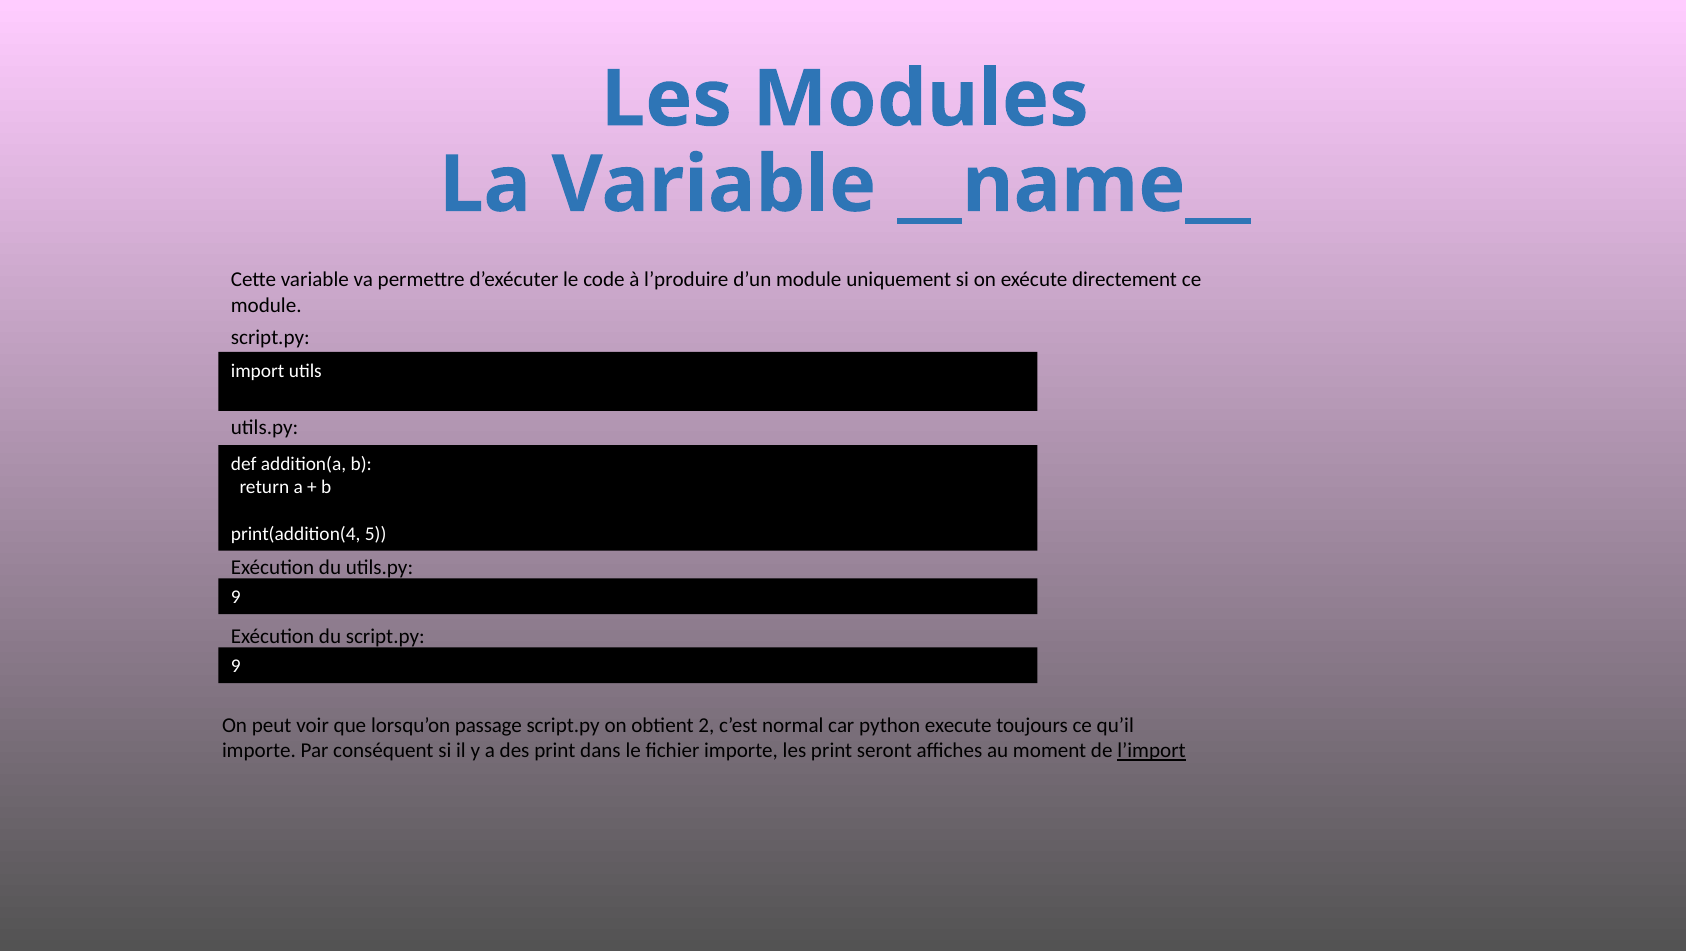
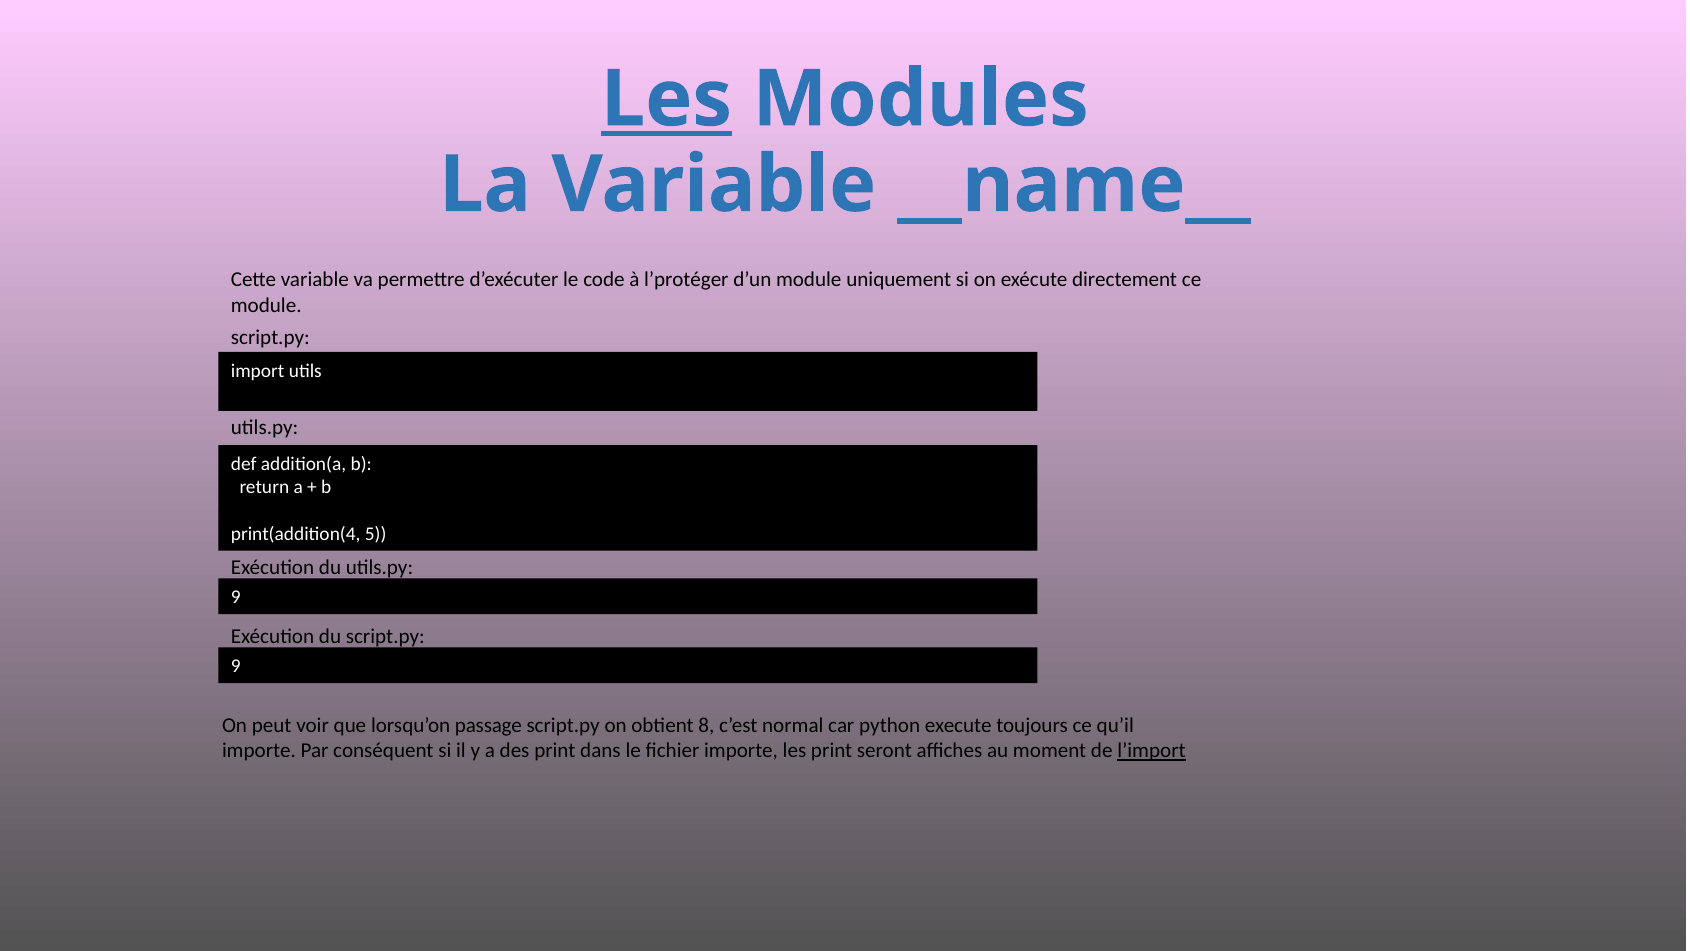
Les at (666, 99) underline: none -> present
l’produire: l’produire -> l’protéger
2: 2 -> 8
